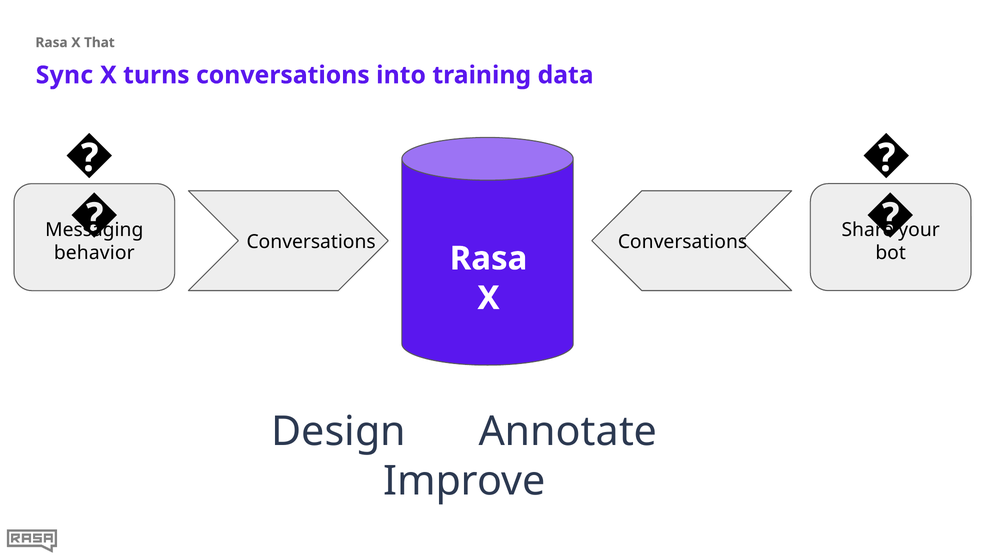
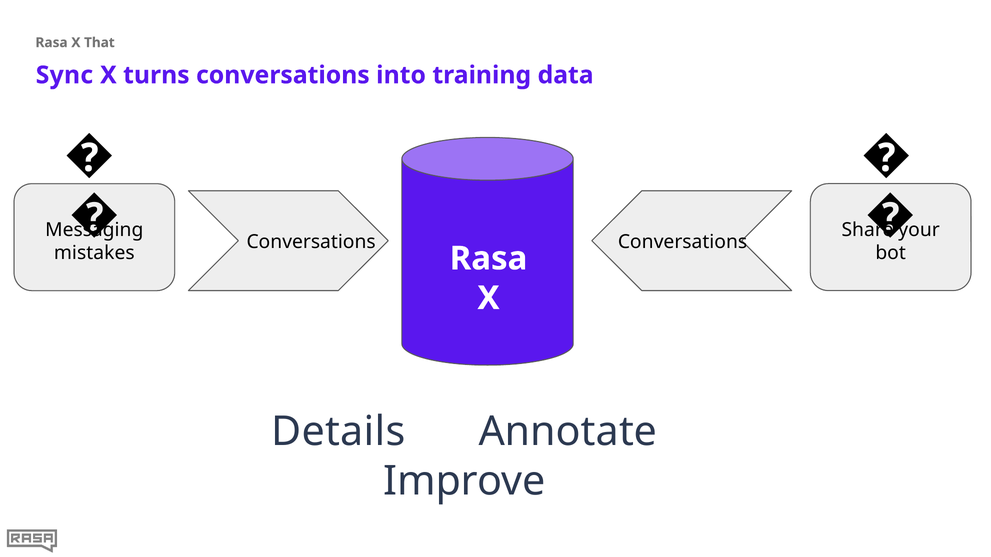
behavior: behavior -> mistakes
Design: Design -> Details
